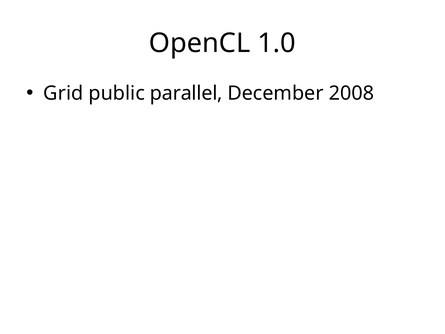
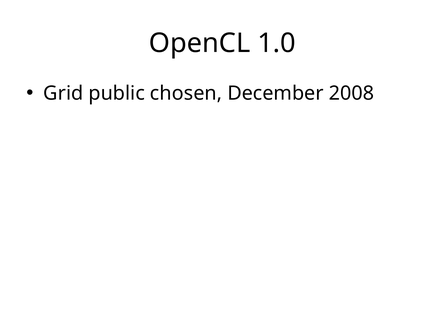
parallel: parallel -> chosen
